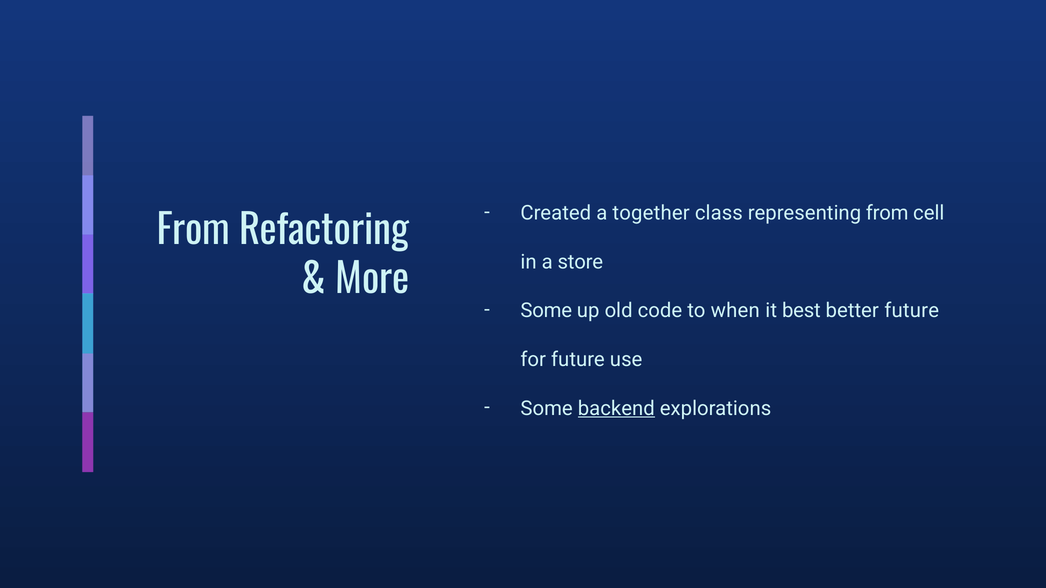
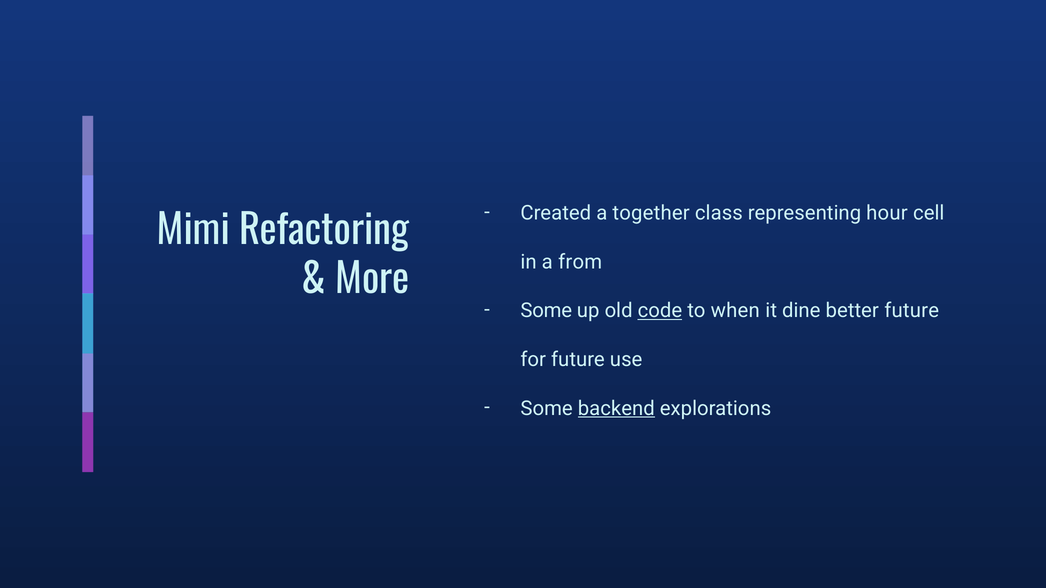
representing from: from -> hour
From at (193, 231): From -> Mimi
store: store -> from
code underline: none -> present
best: best -> dine
